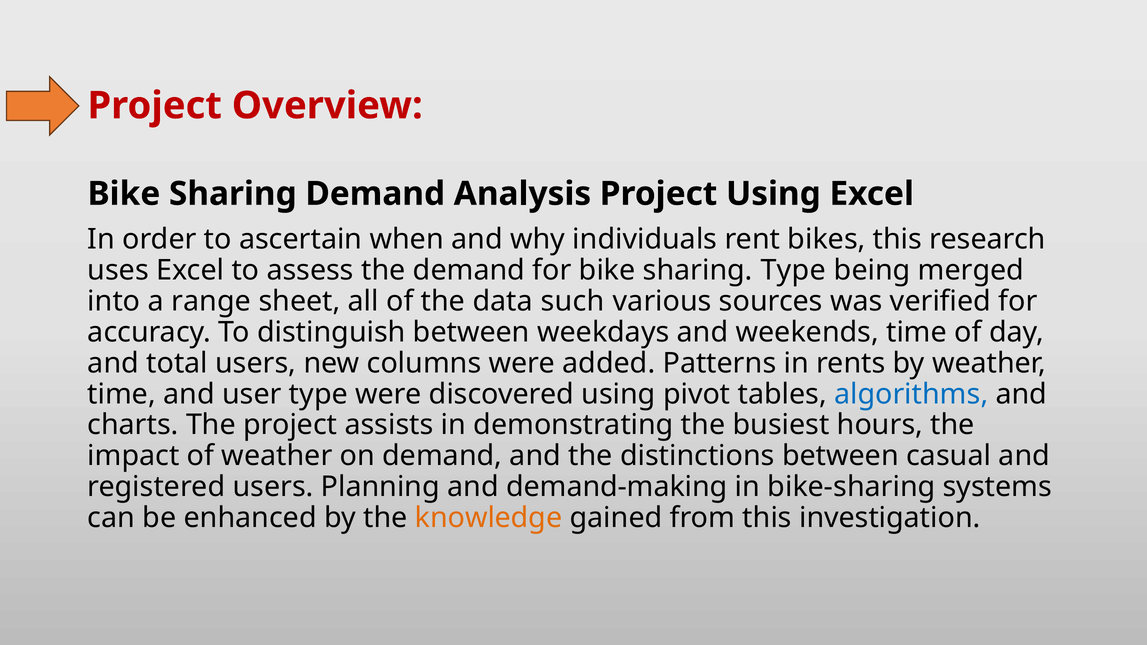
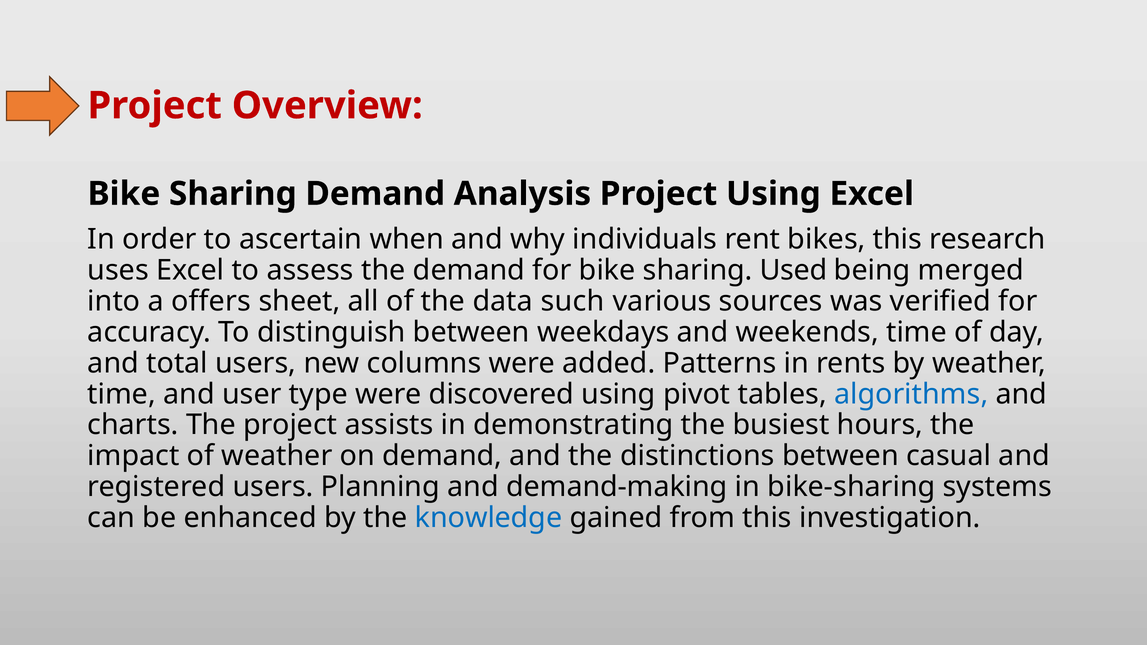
sharing Type: Type -> Used
range: range -> offers
knowledge colour: orange -> blue
